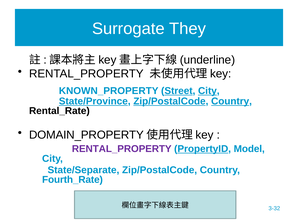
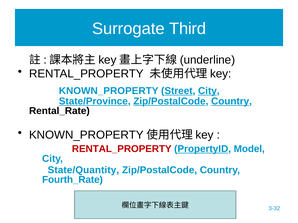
They: They -> Third
DOMAIN_PROPERTY at (86, 135): DOMAIN_PROPERTY -> KNOWN_PROPERTY
RENTAL_PROPERTY at (122, 149) colour: purple -> red
State/Separate: State/Separate -> State/Quantity
